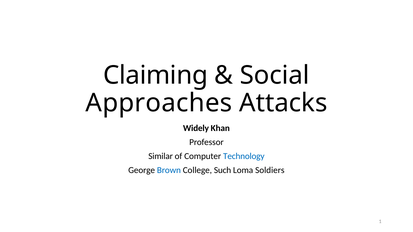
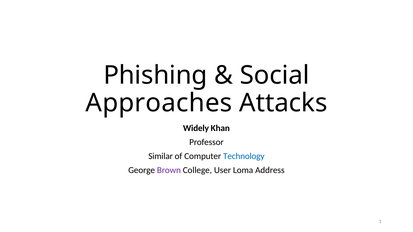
Claiming: Claiming -> Phishing
Brown colour: blue -> purple
Such: Such -> User
Soldiers: Soldiers -> Address
